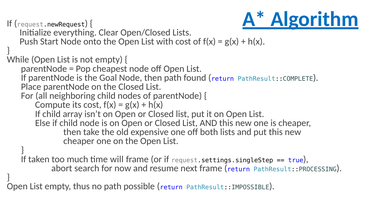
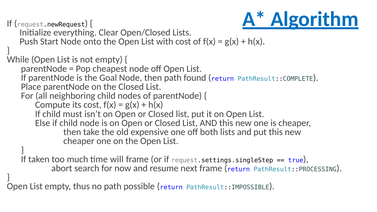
array: array -> must
